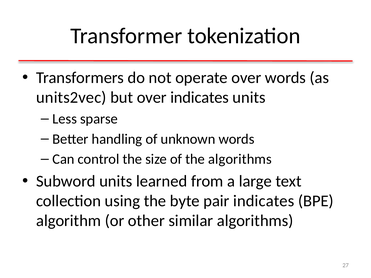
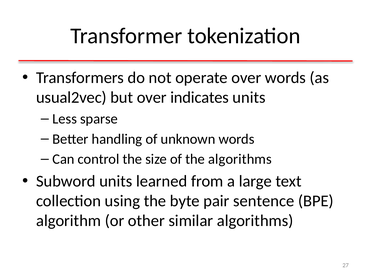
units2vec: units2vec -> usual2vec
pair indicates: indicates -> sentence
